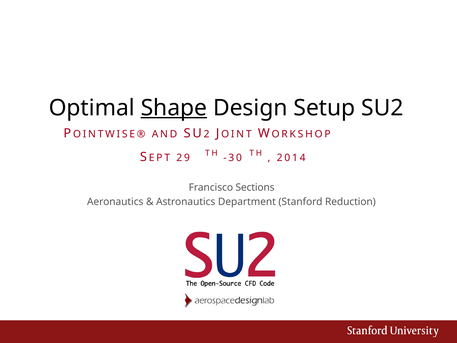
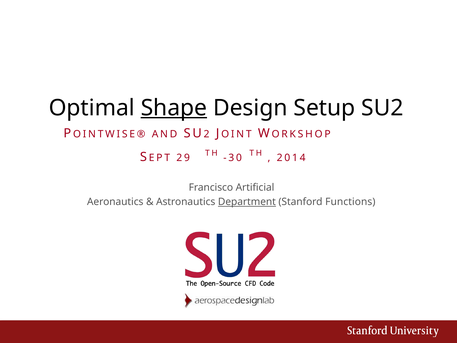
Sections: Sections -> Artificial
Department underline: none -> present
Reduction: Reduction -> Functions
